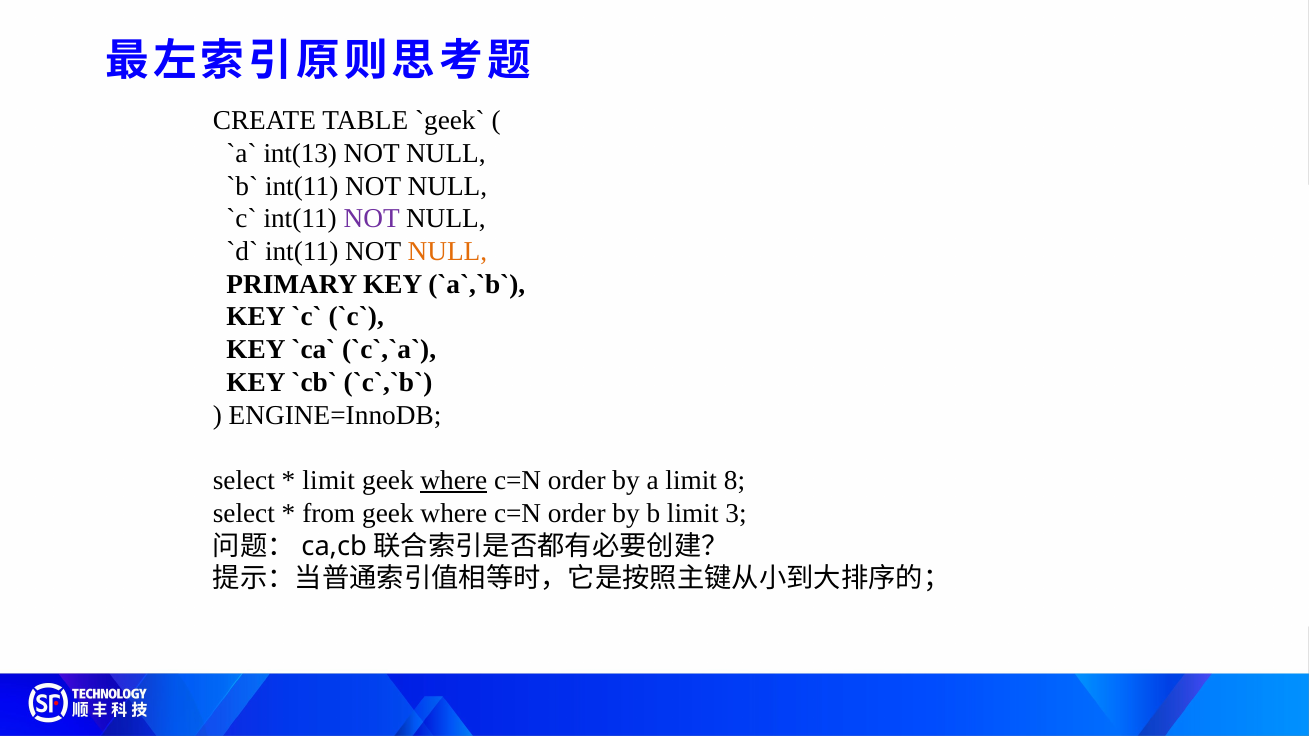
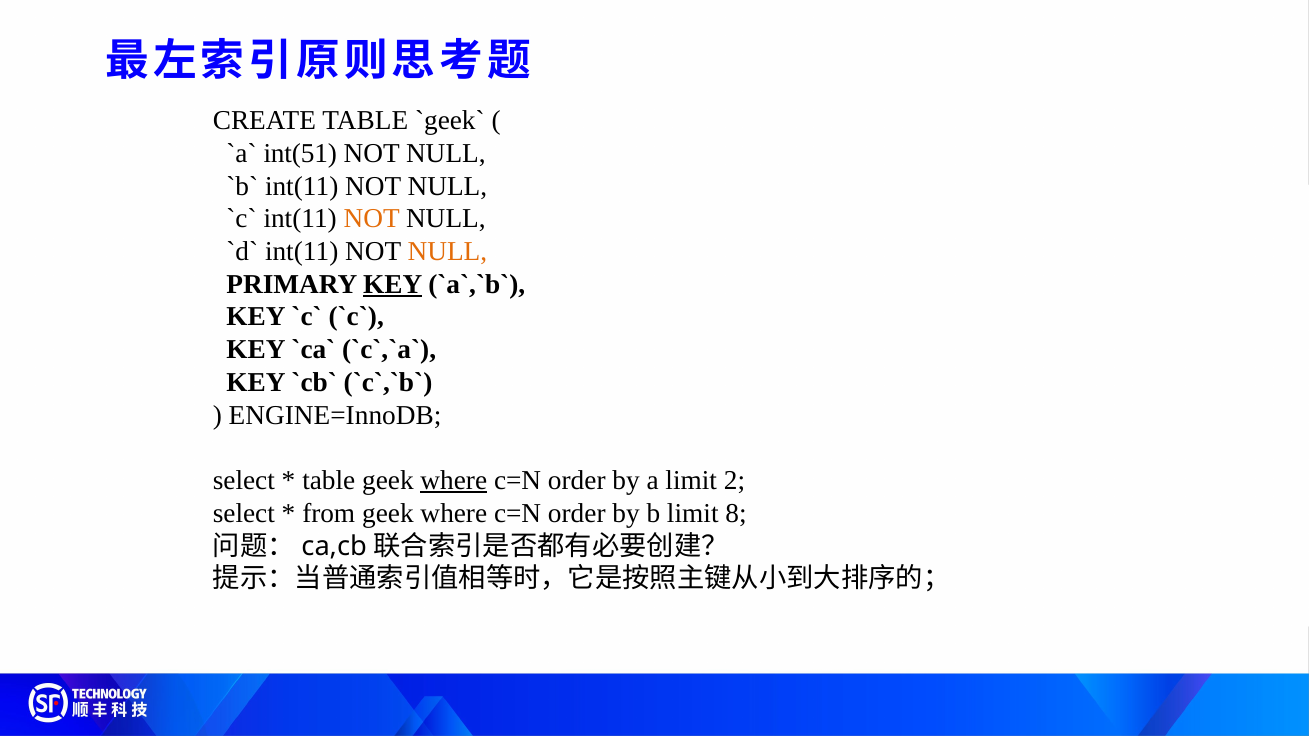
int(13: int(13 -> int(51
NOT at (372, 219) colour: purple -> orange
KEY at (393, 284) underline: none -> present
limit at (329, 481): limit -> table
8: 8 -> 2
3: 3 -> 8
